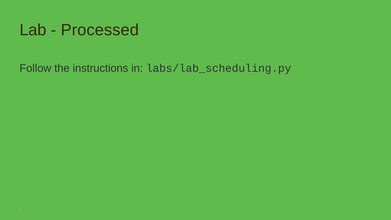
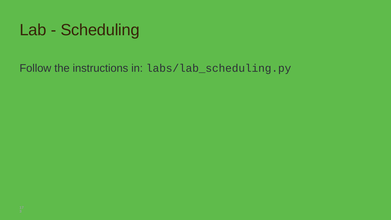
Processed: Processed -> Scheduling
